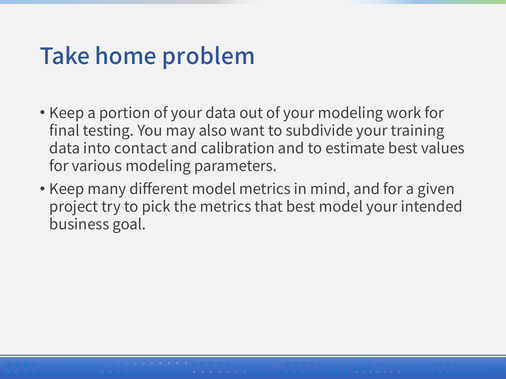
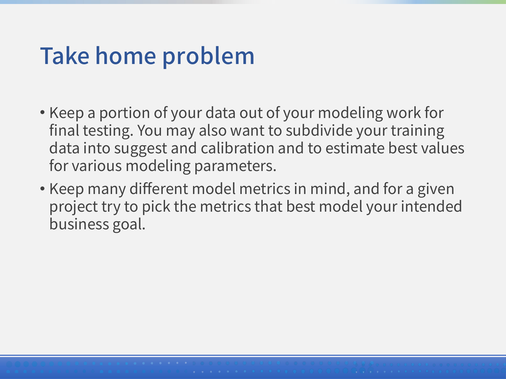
contact: contact -> suggest
